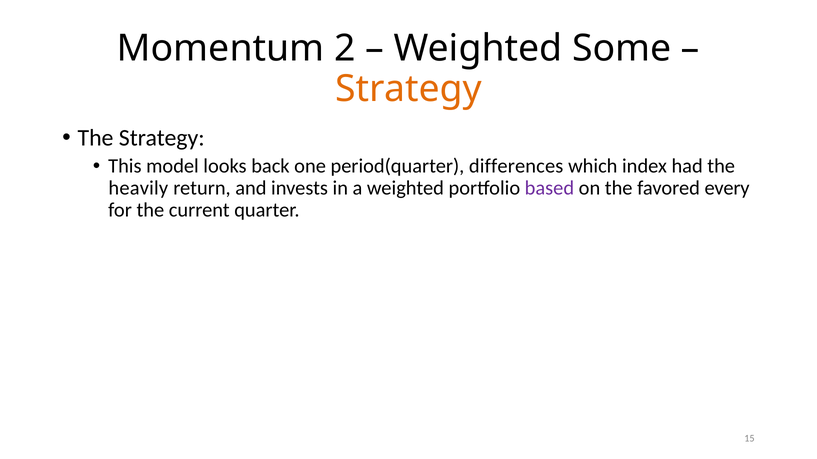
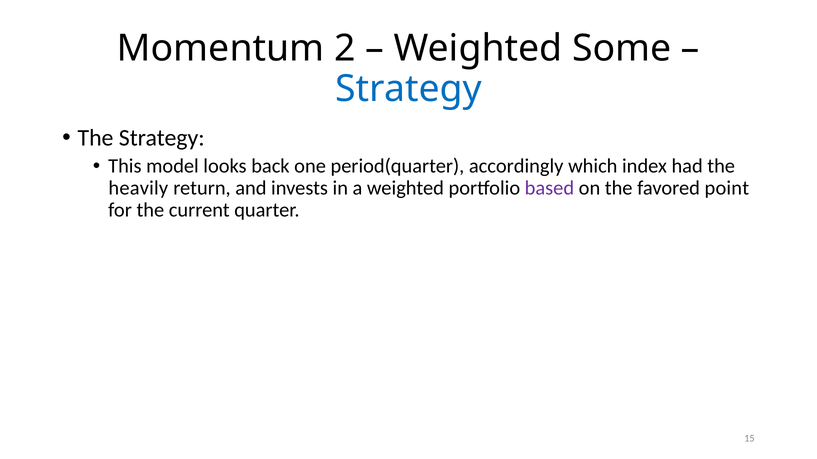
Strategy at (408, 89) colour: orange -> blue
differences: differences -> accordingly
every: every -> point
